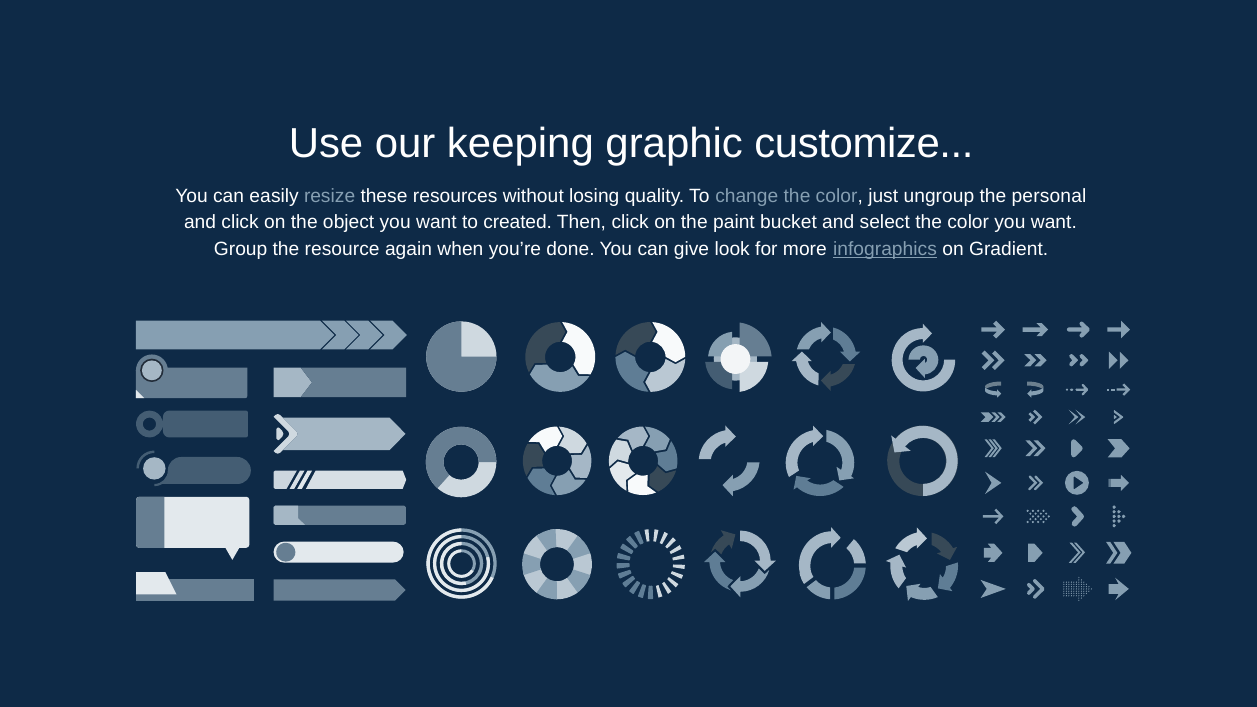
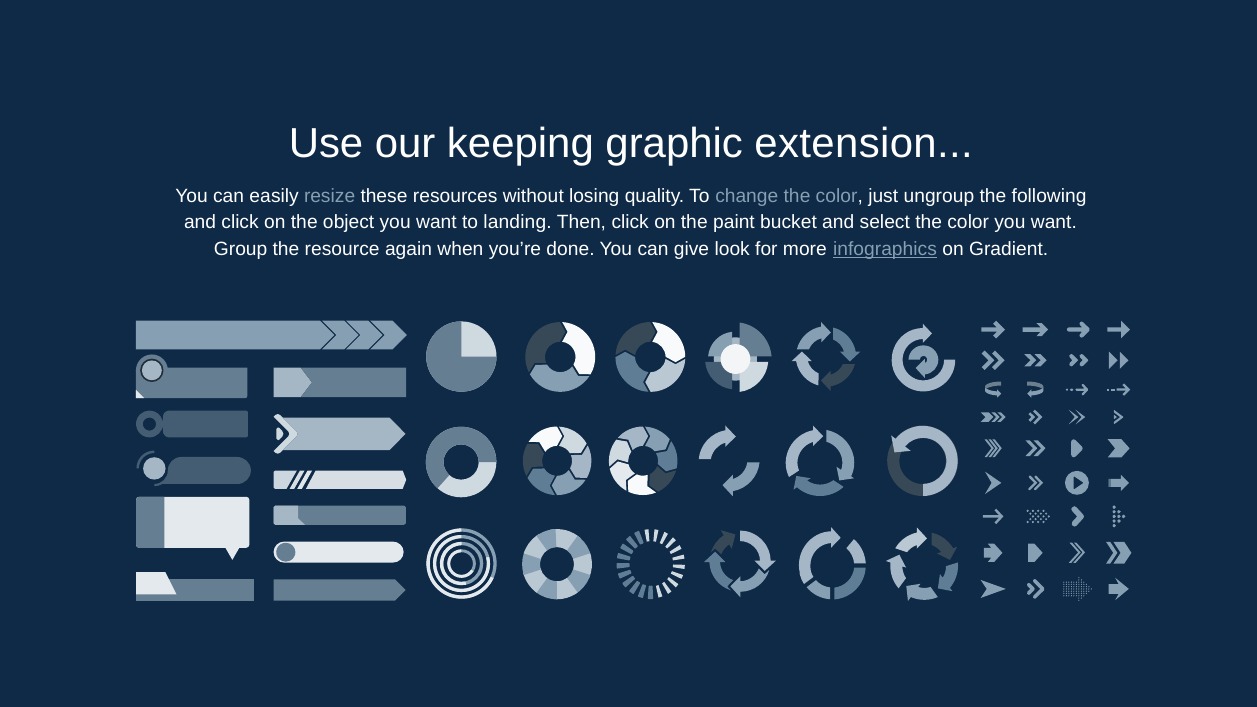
customize: customize -> extension
personal: personal -> following
created: created -> landing
